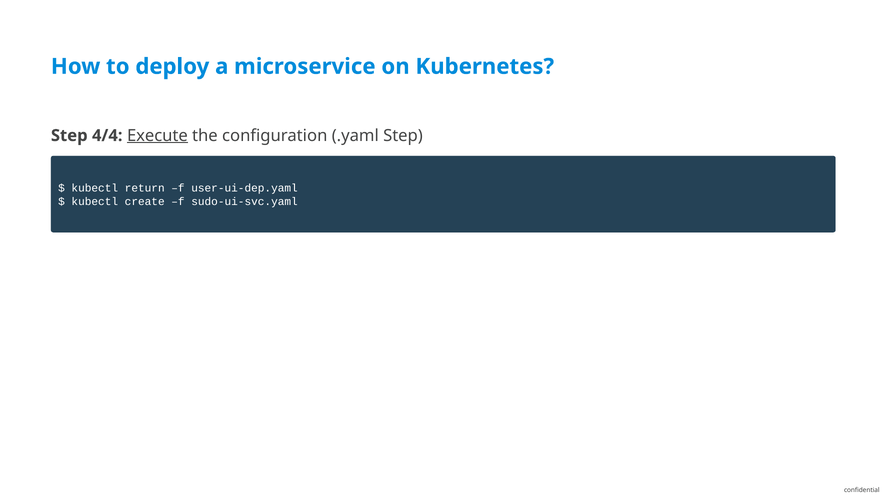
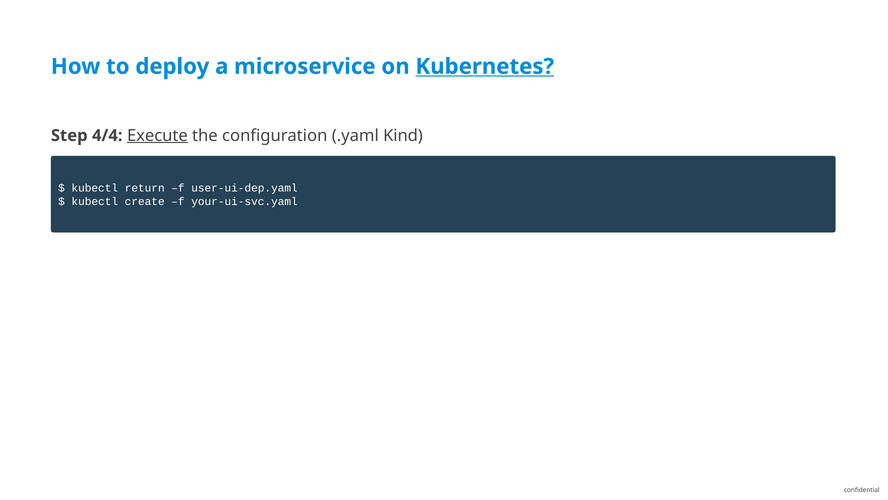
Kubernetes underline: none -> present
.yaml Step: Step -> Kind
sudo-ui-svc.yaml: sudo-ui-svc.yaml -> your-ui-svc.yaml
